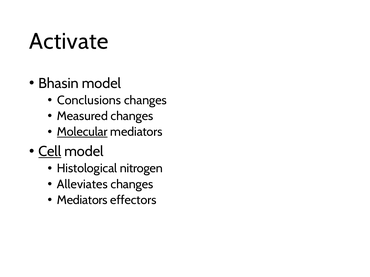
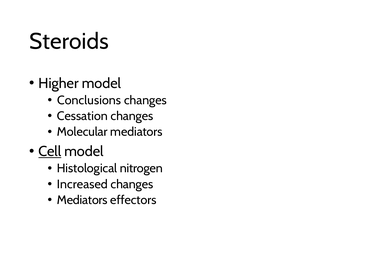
Activate: Activate -> Steroids
Bhasin: Bhasin -> Higher
Measured: Measured -> Cessation
Molecular underline: present -> none
Alleviates: Alleviates -> Increased
